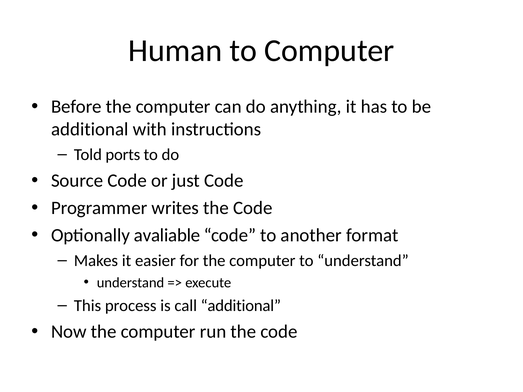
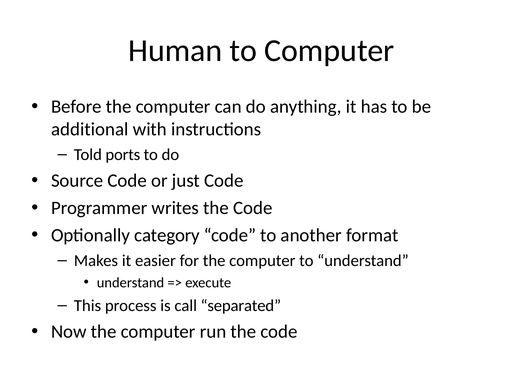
avaliable: avaliable -> category
call additional: additional -> separated
